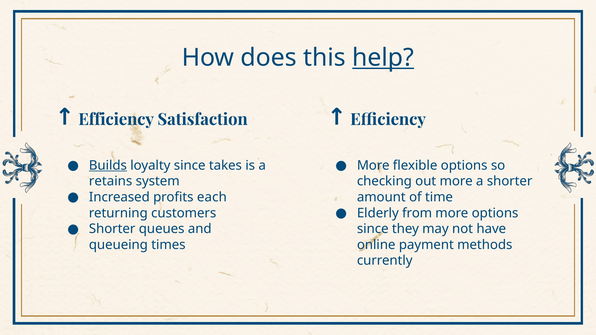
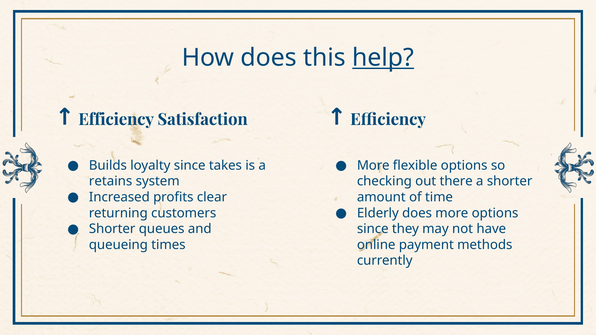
Builds underline: present -> none
out more: more -> there
each: each -> clear
Elderly from: from -> does
